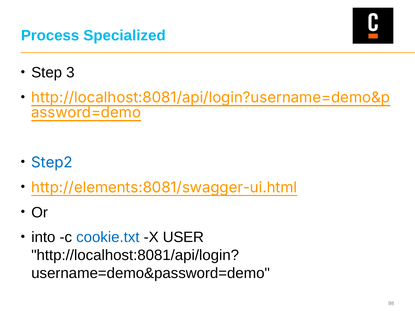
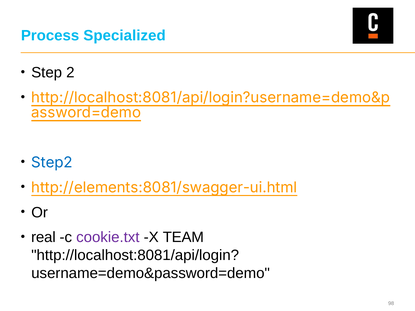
3: 3 -> 2
into: into -> real
cookie.txt colour: blue -> purple
USER: USER -> TEAM
